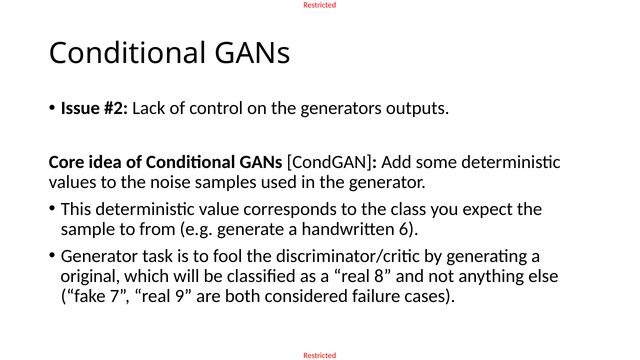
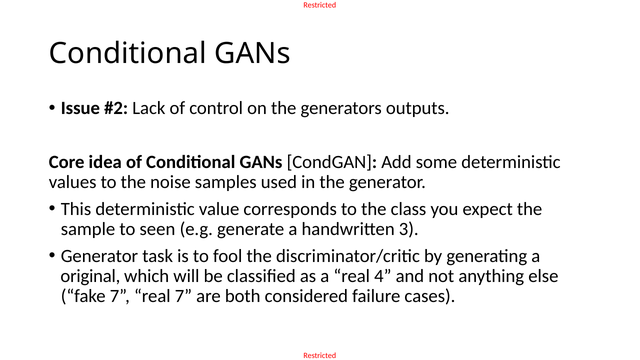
from: from -> seen
6: 6 -> 3
8: 8 -> 4
real 9: 9 -> 7
